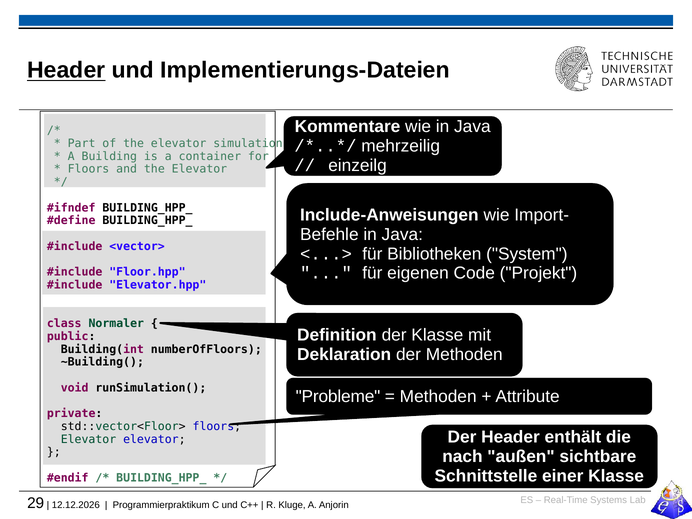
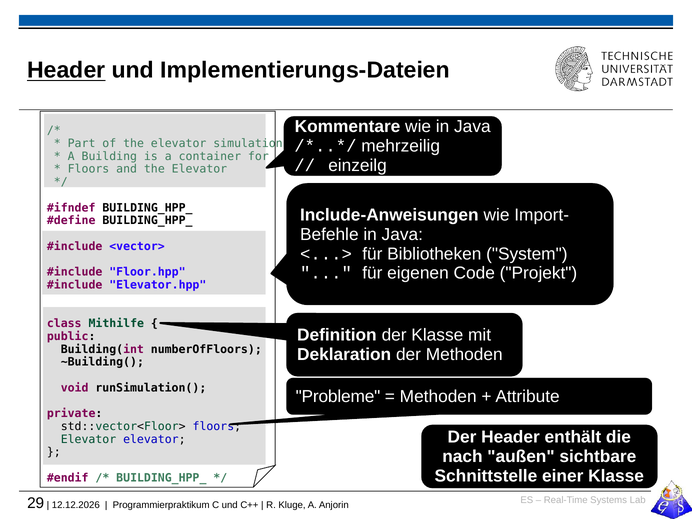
Normaler: Normaler -> Mithilfe
